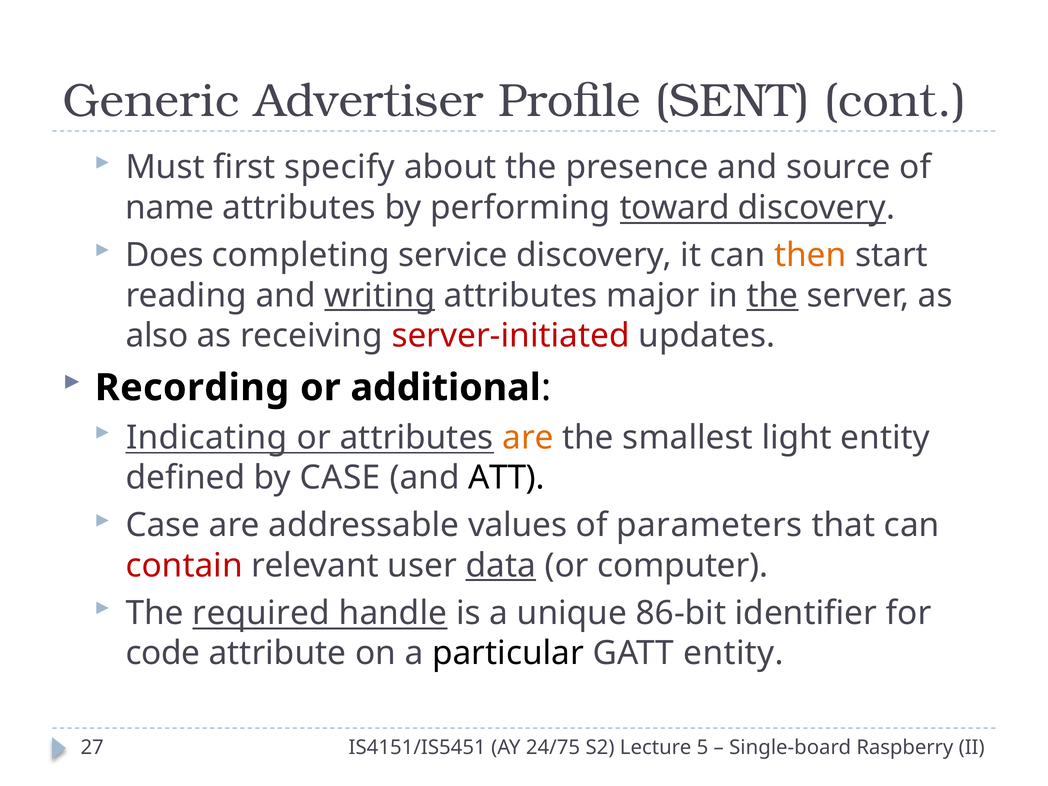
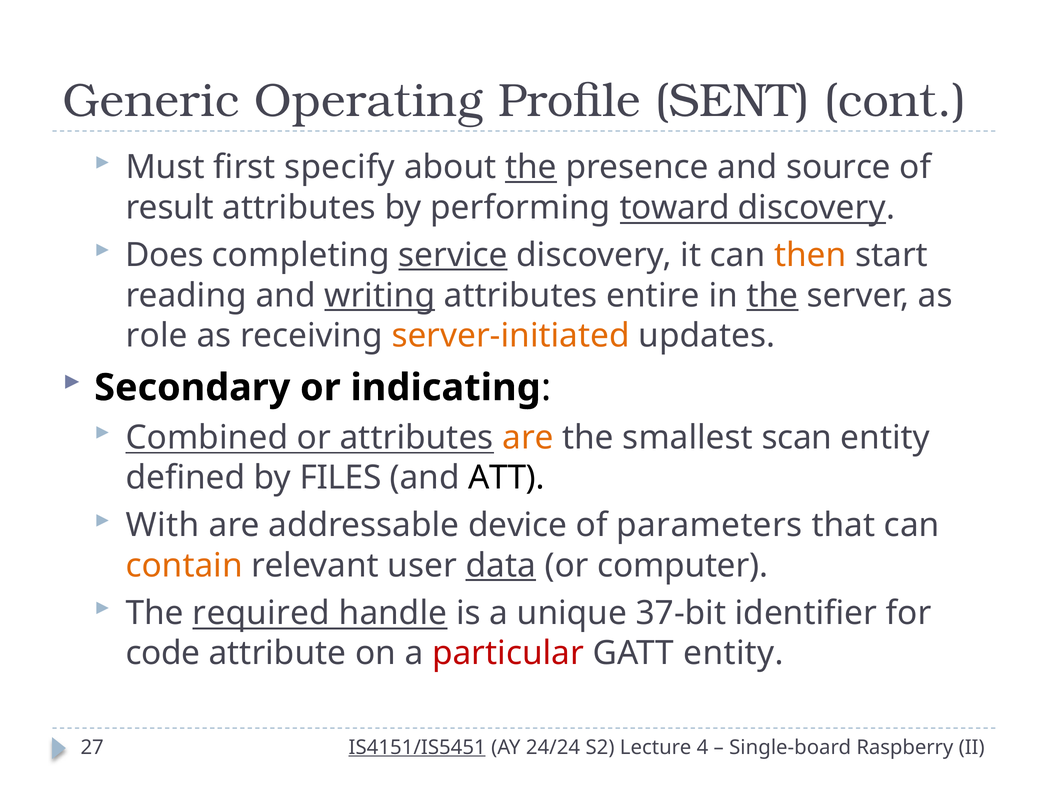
Advertiser: Advertiser -> Operating
the at (531, 167) underline: none -> present
name: name -> result
service underline: none -> present
major: major -> entire
also: also -> role
server-initiated colour: red -> orange
Recording: Recording -> Secondary
additional: additional -> indicating
Indicating: Indicating -> Combined
light: light -> scan
by CASE: CASE -> FILES
Case at (163, 525): Case -> With
values: values -> device
contain colour: red -> orange
86-bit: 86-bit -> 37-bit
particular colour: black -> red
IS4151/IS5451 underline: none -> present
24/75: 24/75 -> 24/24
5: 5 -> 4
